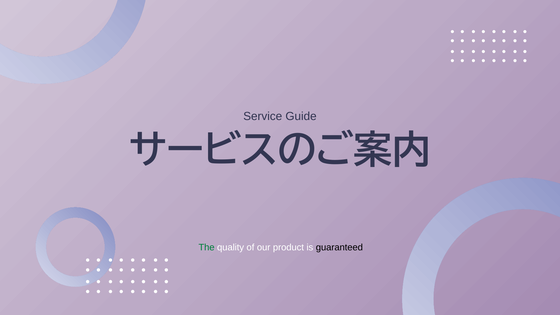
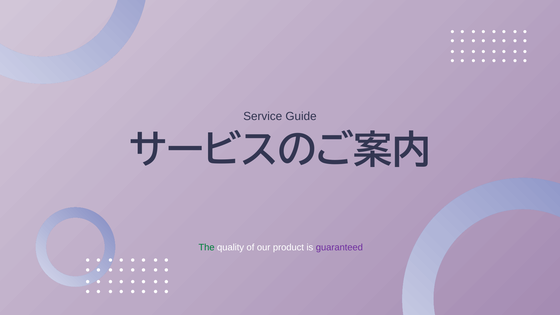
guaranteed colour: black -> purple
